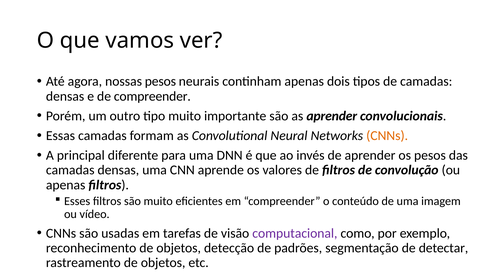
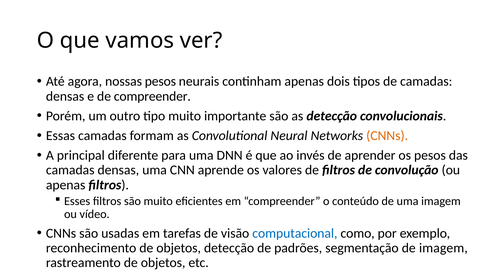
as aprender: aprender -> detecção
computacional colour: purple -> blue
de detectar: detectar -> imagem
